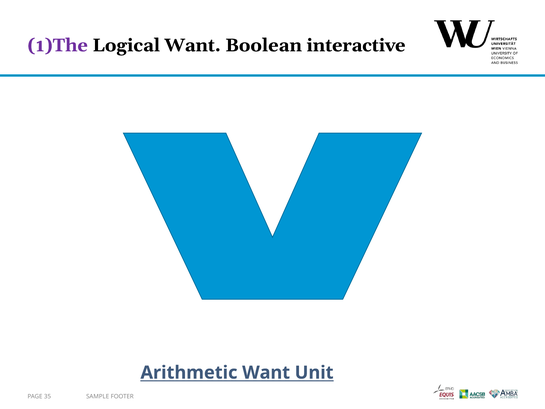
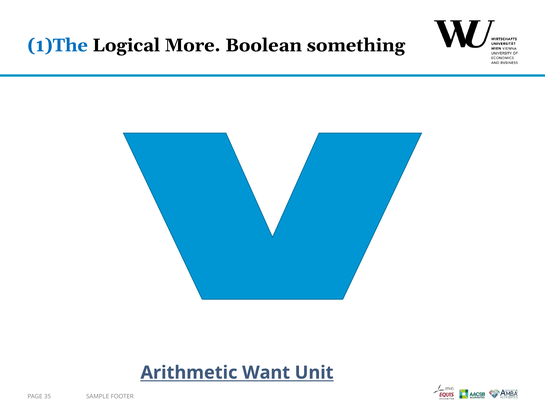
1)The colour: purple -> blue
Logical Want: Want -> More
interactive: interactive -> something
